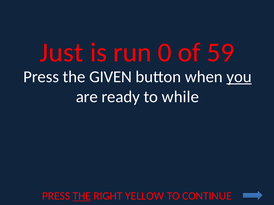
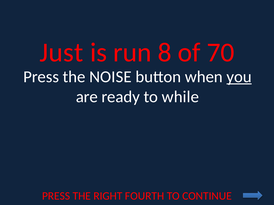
0: 0 -> 8
59: 59 -> 70
GIVEN: GIVEN -> NOISE
THE at (82, 196) underline: present -> none
YELLOW: YELLOW -> FOURTH
